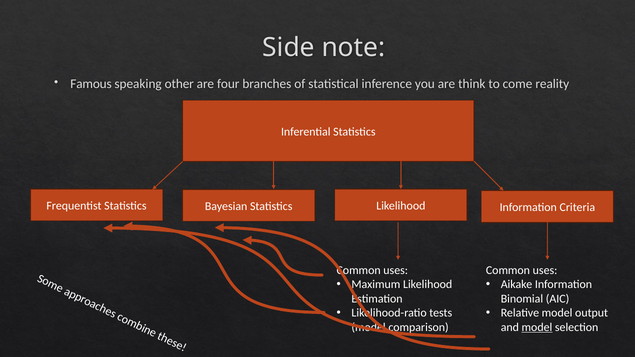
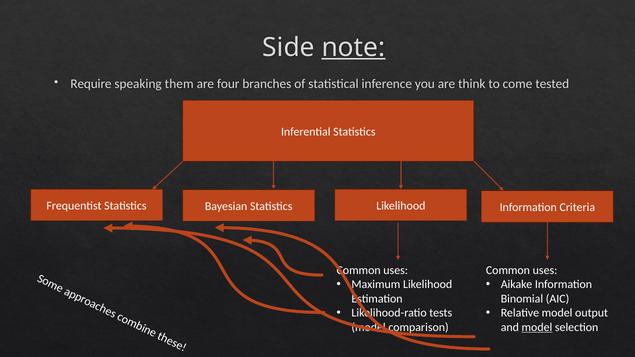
note underline: none -> present
Famous: Famous -> Require
other: other -> them
reality: reality -> tested
